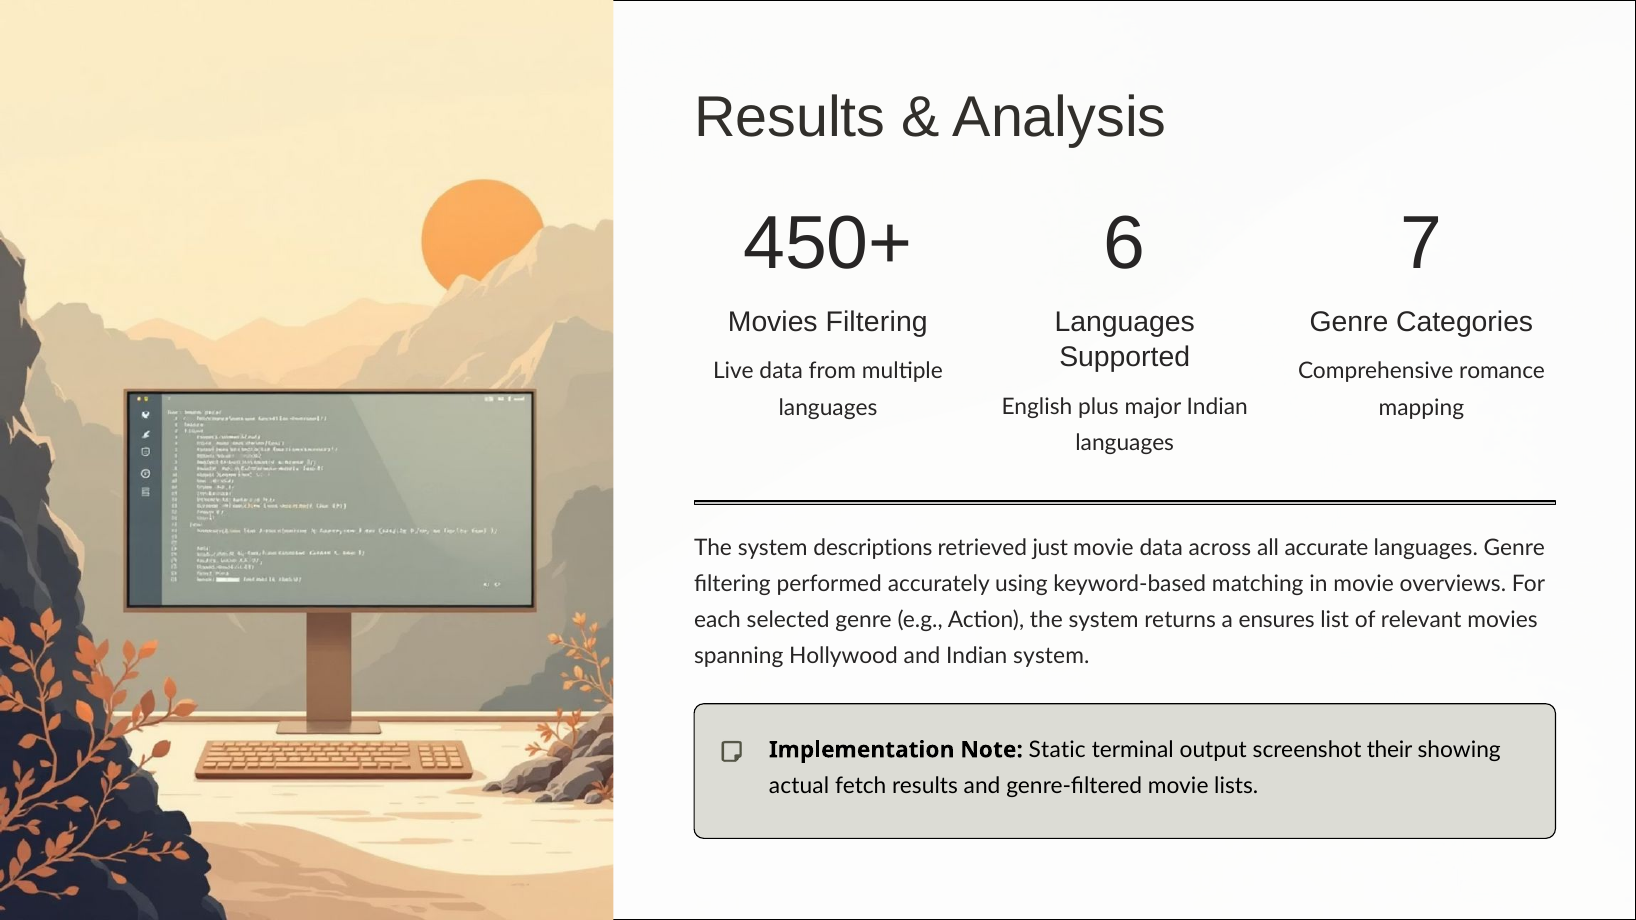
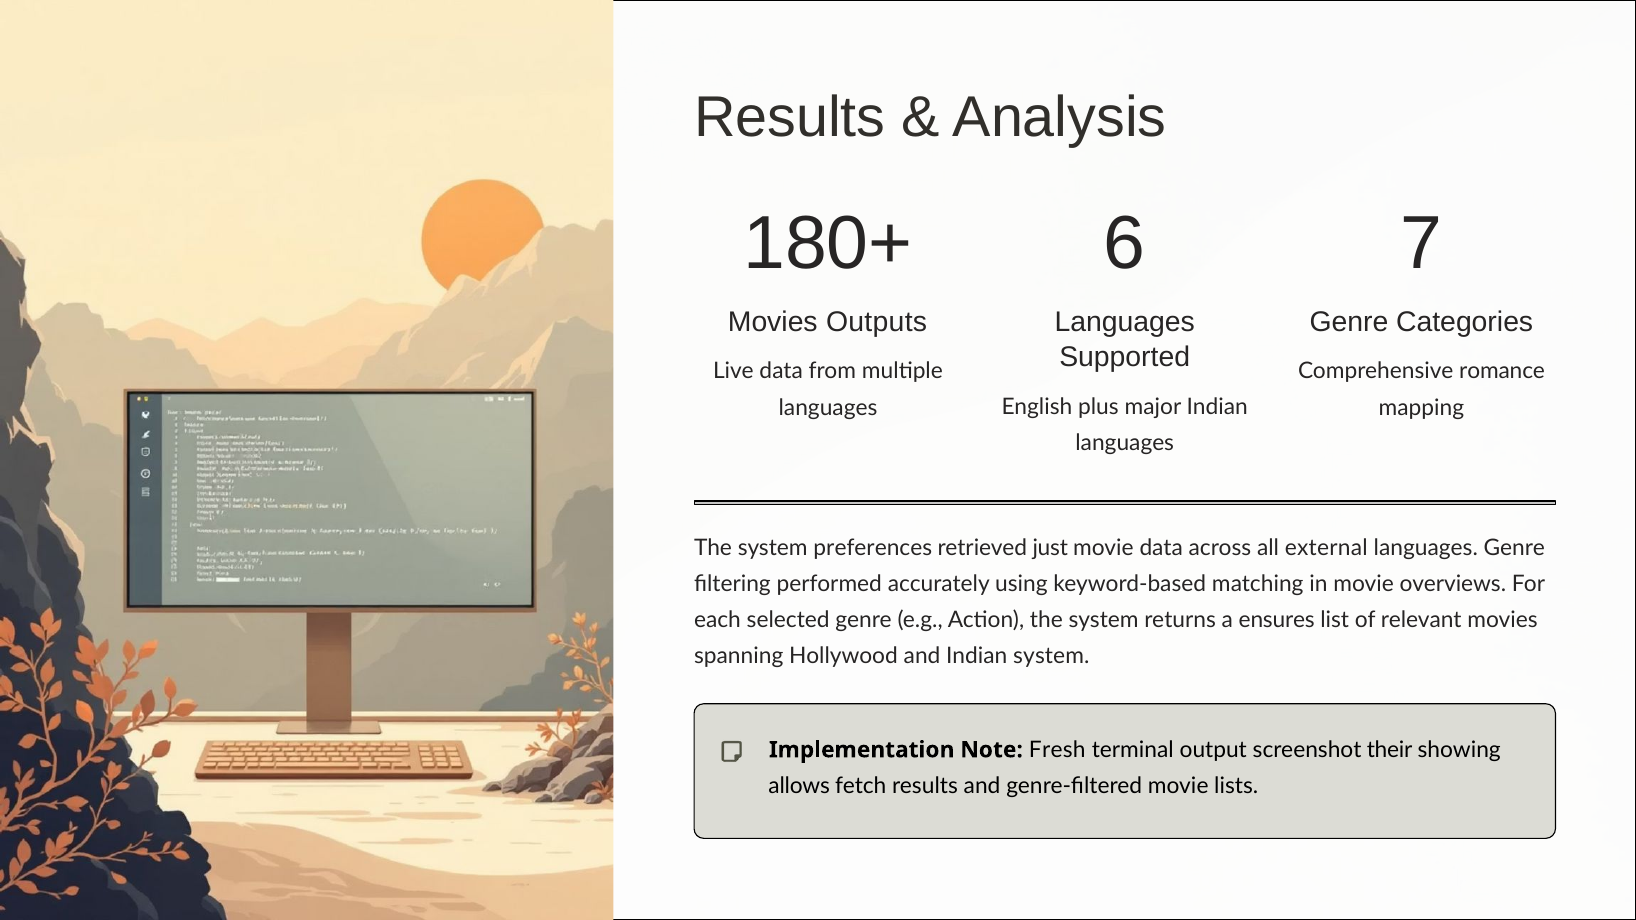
450+: 450+ -> 180+
Movies Filtering: Filtering -> Outputs
descriptions: descriptions -> preferences
accurate: accurate -> external
Static: Static -> Fresh
actual: actual -> allows
